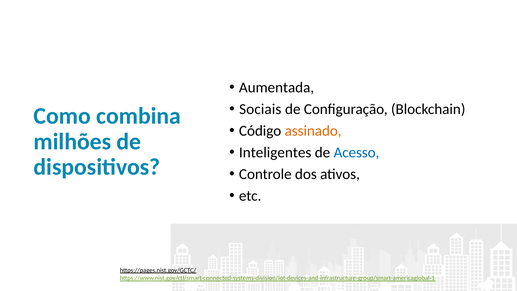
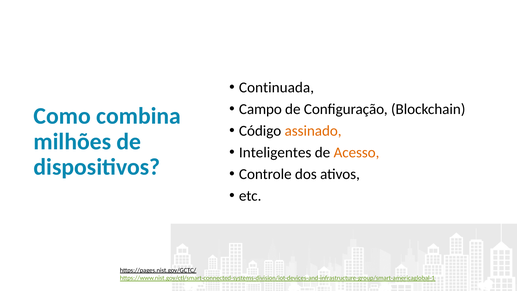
Aumentada: Aumentada -> Continuada
Sociais: Sociais -> Campo
Acesso colour: blue -> orange
